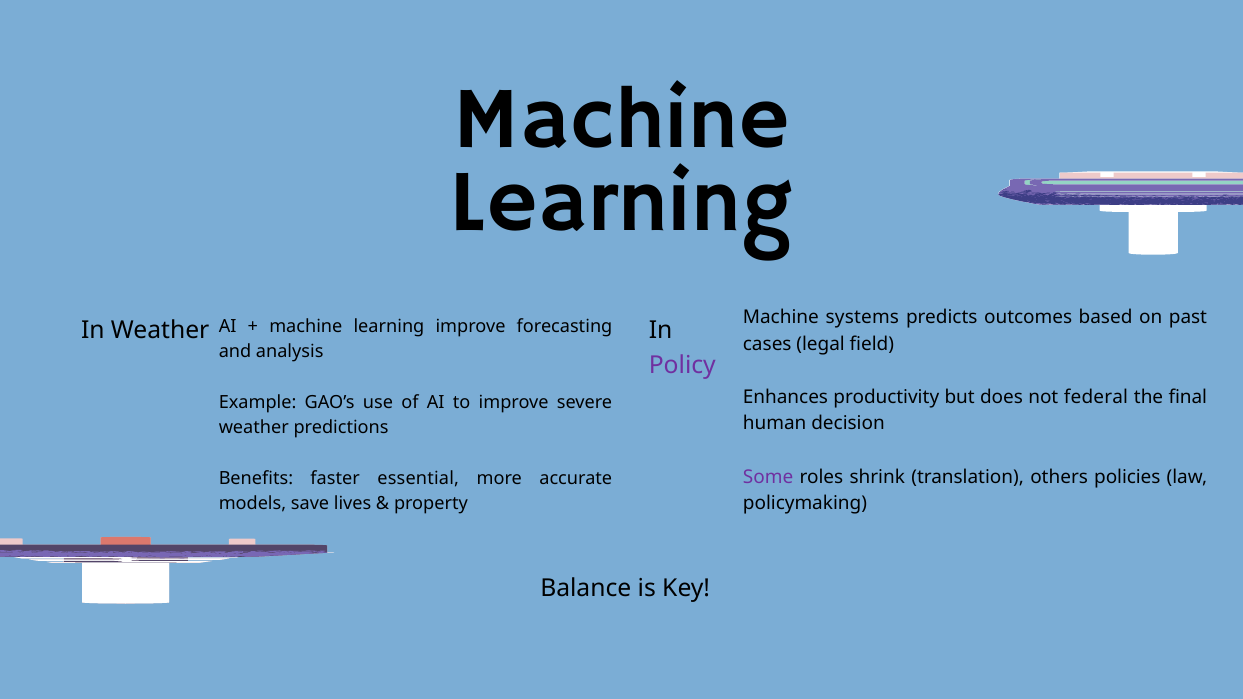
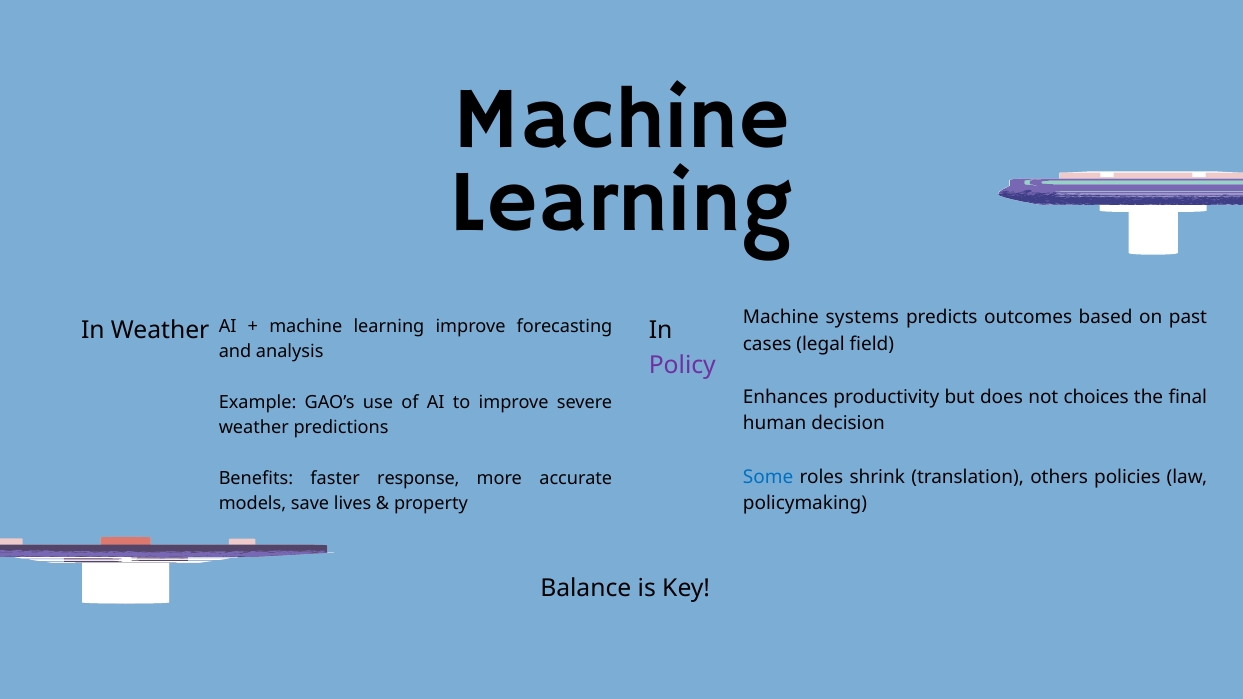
federal: federal -> choices
Some colour: purple -> blue
essential: essential -> response
